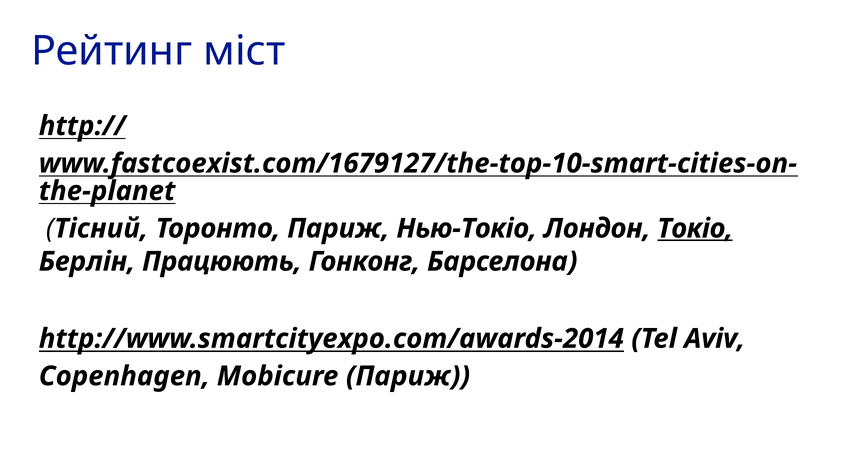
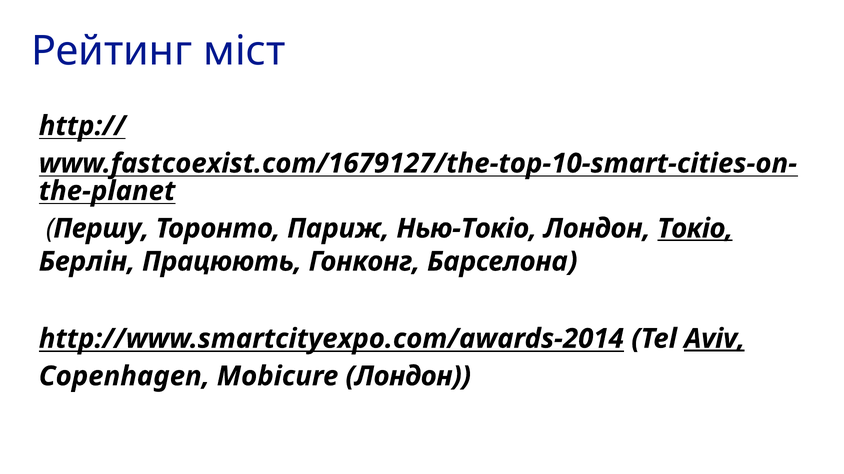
Тісний: Тісний -> Першу
Aviv underline: none -> present
Mobicure Париж: Париж -> Лондон
